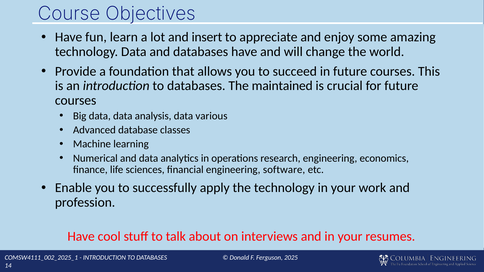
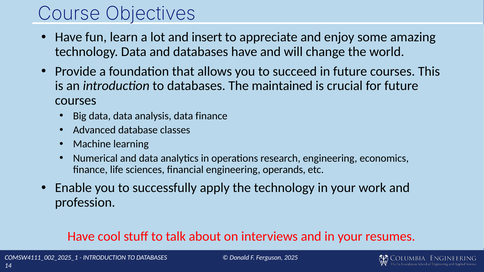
data various: various -> finance
software: software -> operands
